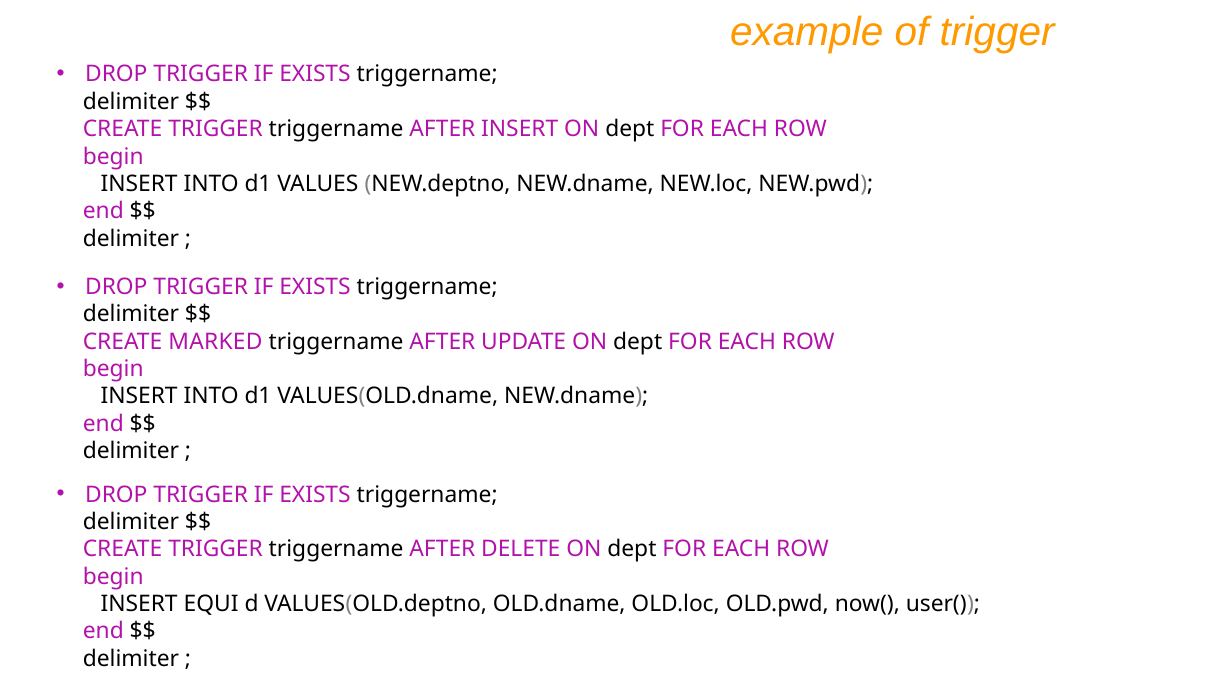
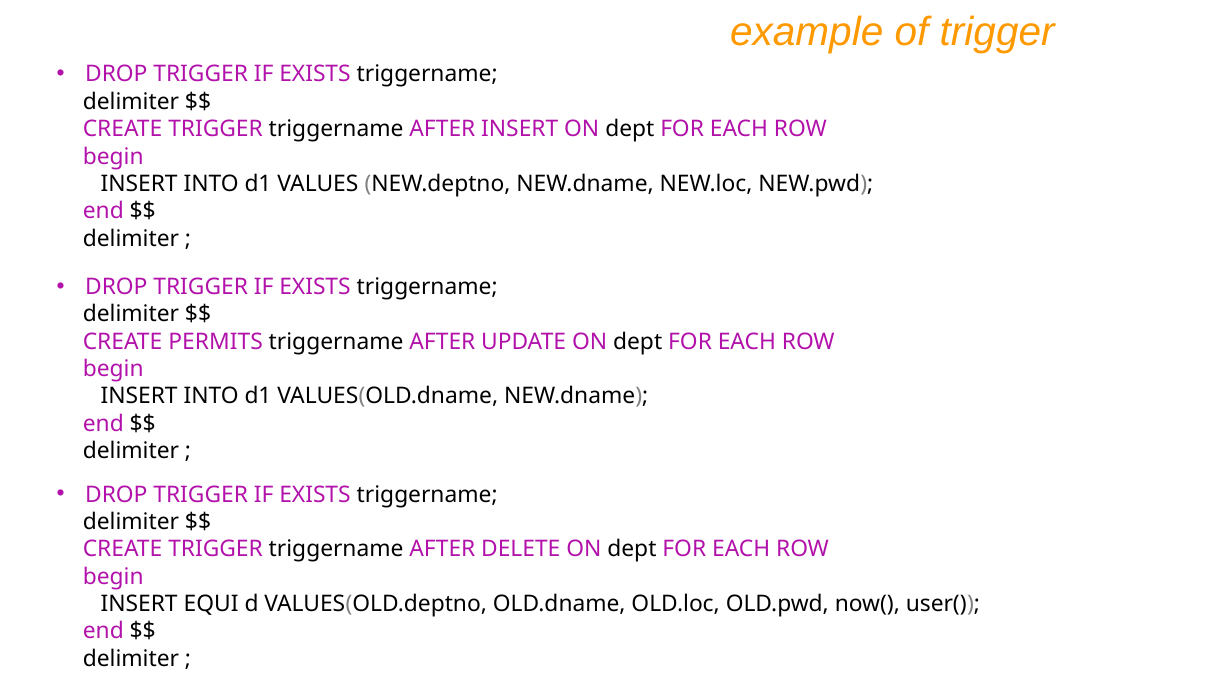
MARKED: MARKED -> PERMITS
